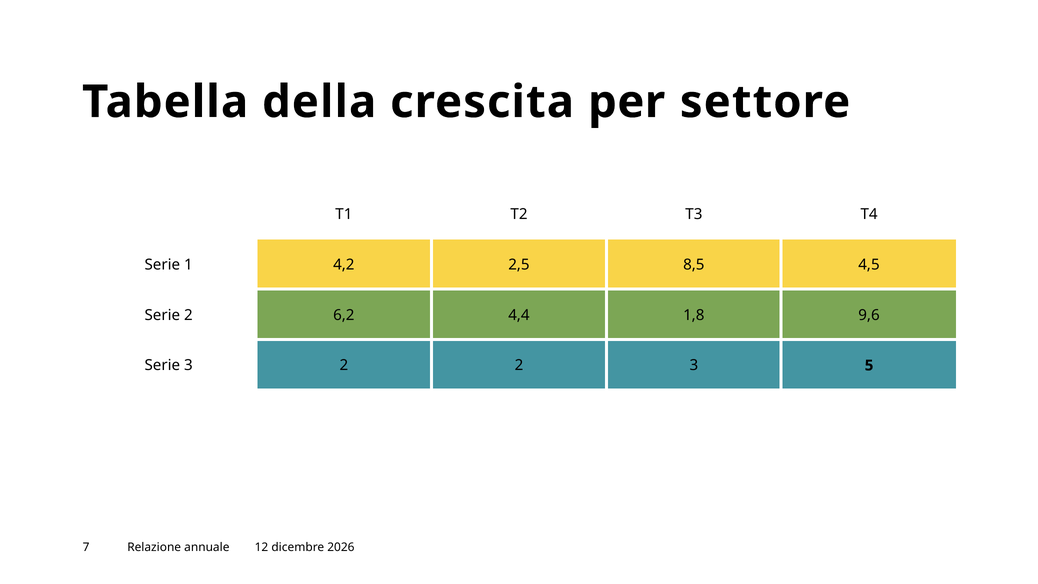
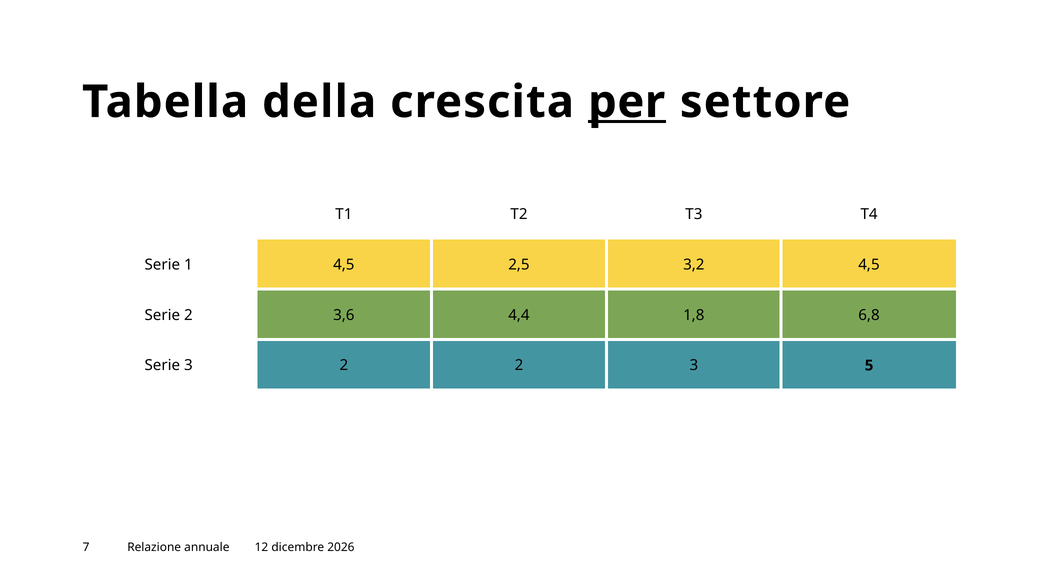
per underline: none -> present
1 4,2: 4,2 -> 4,5
8,5: 8,5 -> 3,2
6,2: 6,2 -> 3,6
9,6: 9,6 -> 6,8
